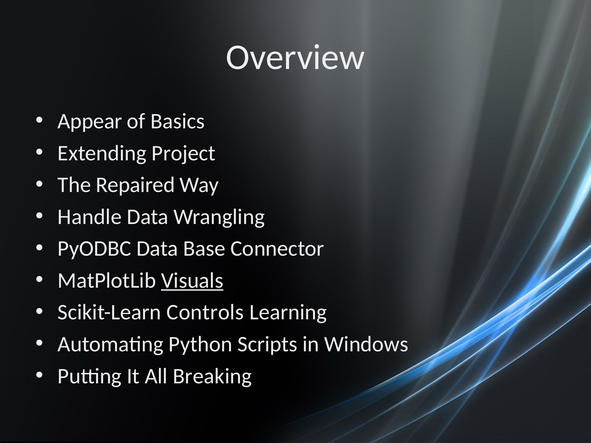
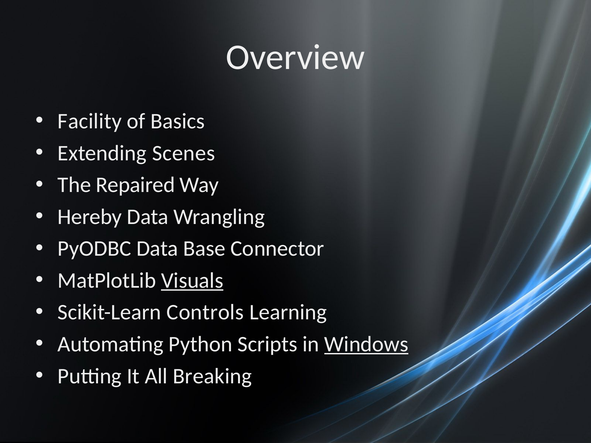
Appear: Appear -> Facility
Project: Project -> Scenes
Handle: Handle -> Hereby
Windows underline: none -> present
